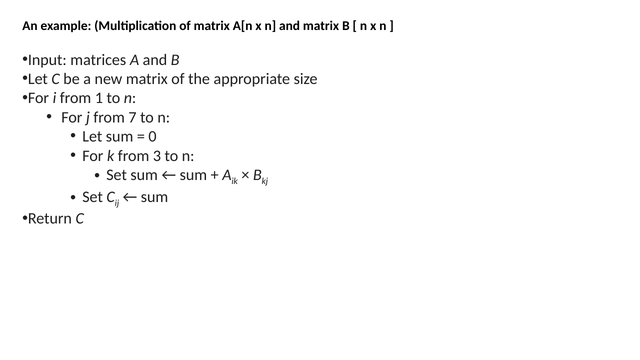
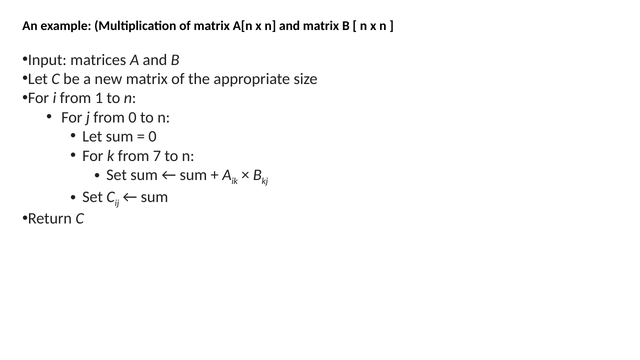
from 7: 7 -> 0
3: 3 -> 7
